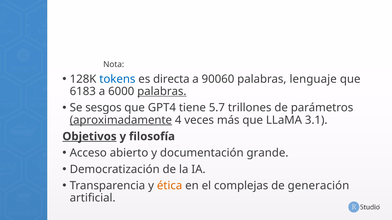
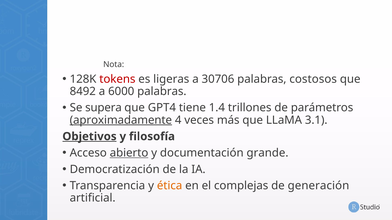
tokens colour: blue -> red
directa: directa -> ligeras
90060: 90060 -> 30706
lenguaje: lenguaje -> costosos
6183: 6183 -> 8492
palabras at (162, 92) underline: present -> none
sesgos: sesgos -> supera
5.7: 5.7 -> 1.4
abierto underline: none -> present
